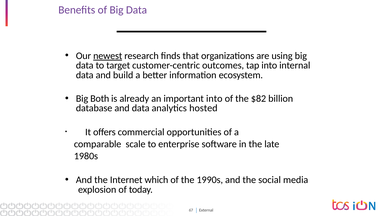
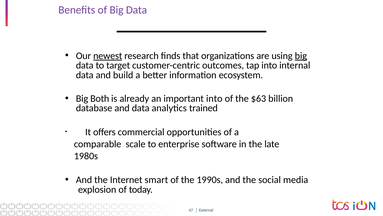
big at (301, 56) underline: none -> present
$82: $82 -> $63
hosted: hosted -> trained
which: which -> smart
